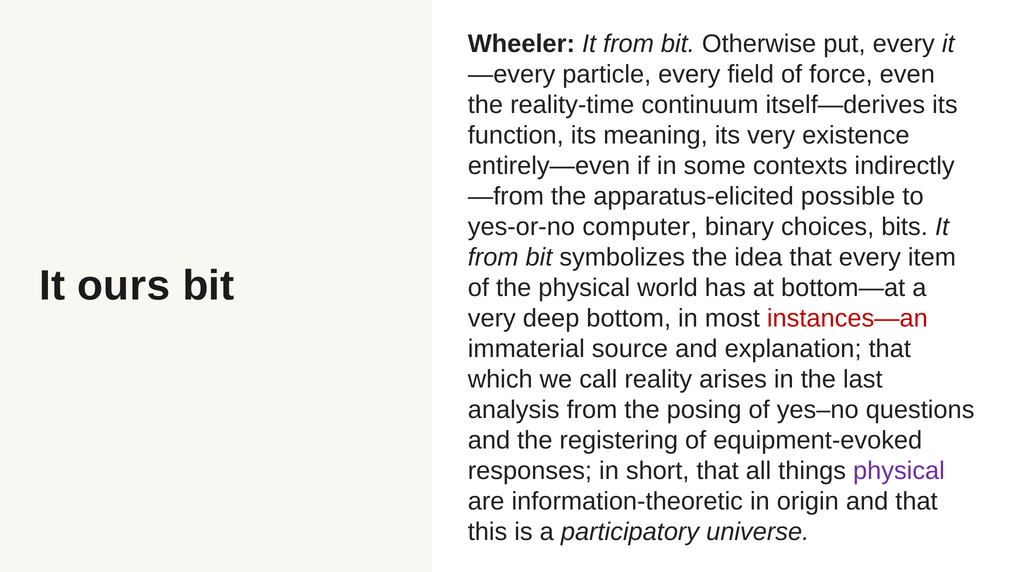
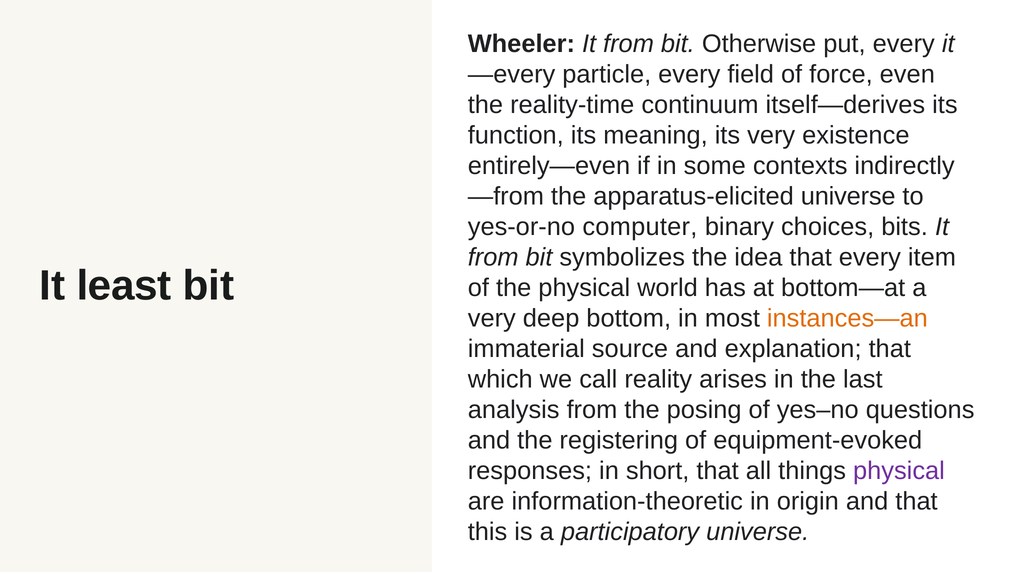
apparatus-elicited possible: possible -> universe
ours: ours -> least
instances—an colour: red -> orange
